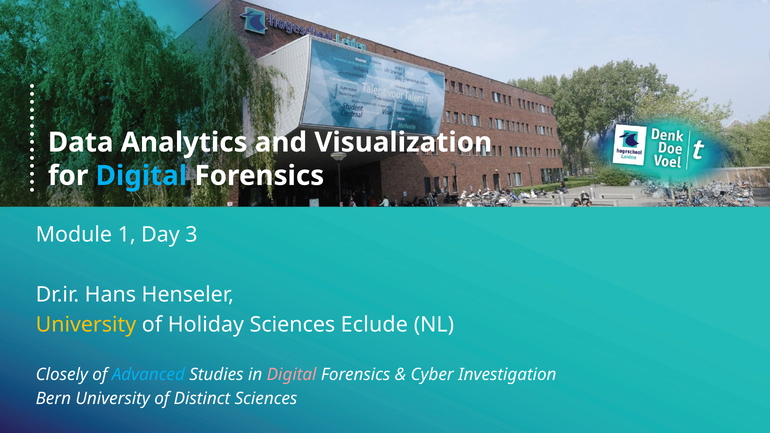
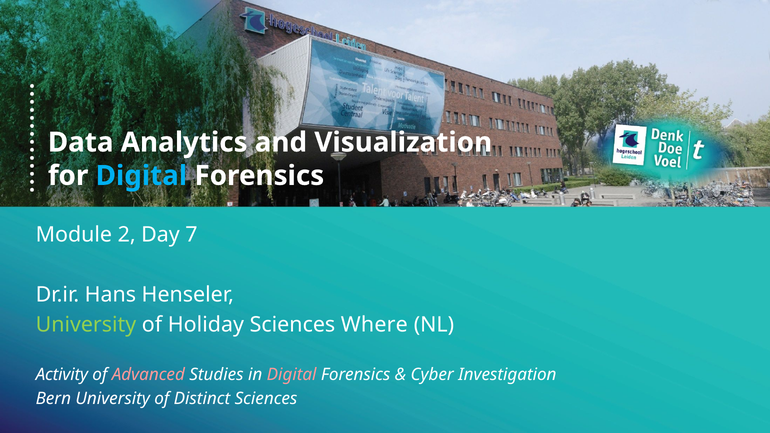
1: 1 -> 2
3: 3 -> 7
University at (86, 325) colour: yellow -> light green
Eclude: Eclude -> Where
Closely: Closely -> Activity
Advanced colour: light blue -> pink
